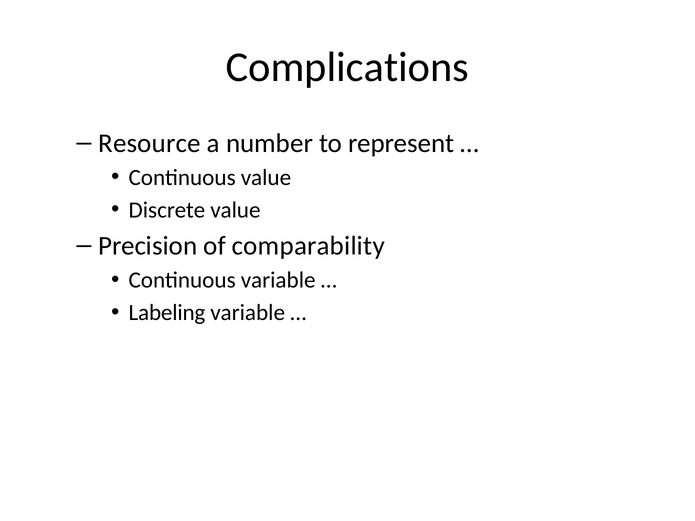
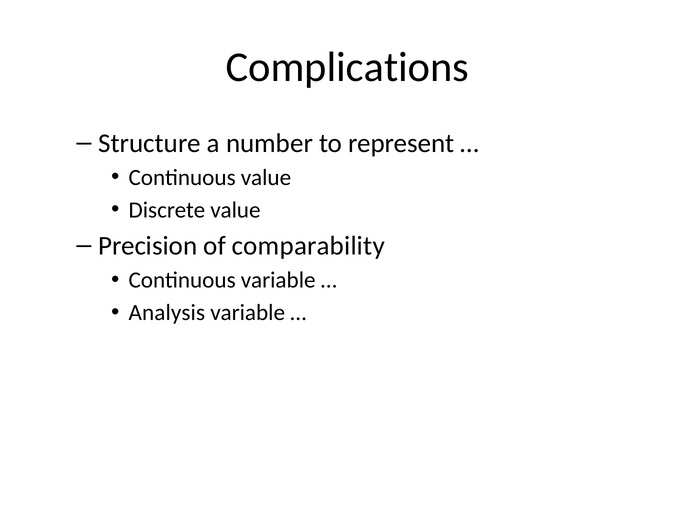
Resource: Resource -> Structure
Labeling: Labeling -> Analysis
